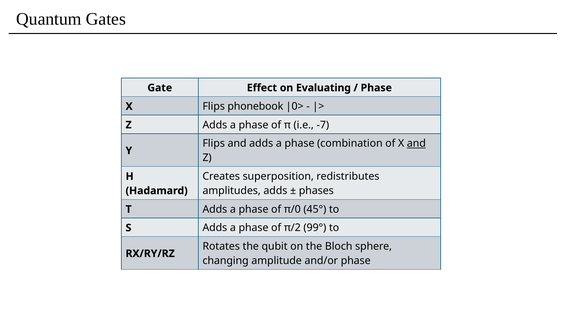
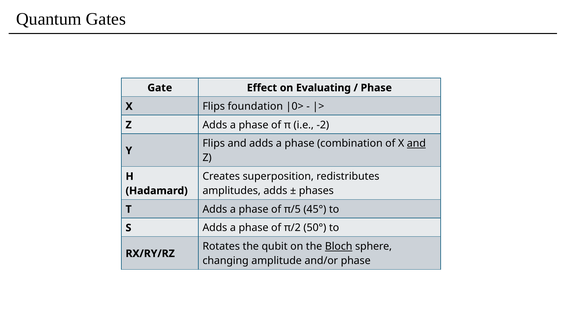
phonebook: phonebook -> foundation
-7: -7 -> -2
π/0: π/0 -> π/5
99°: 99° -> 50°
Bloch underline: none -> present
